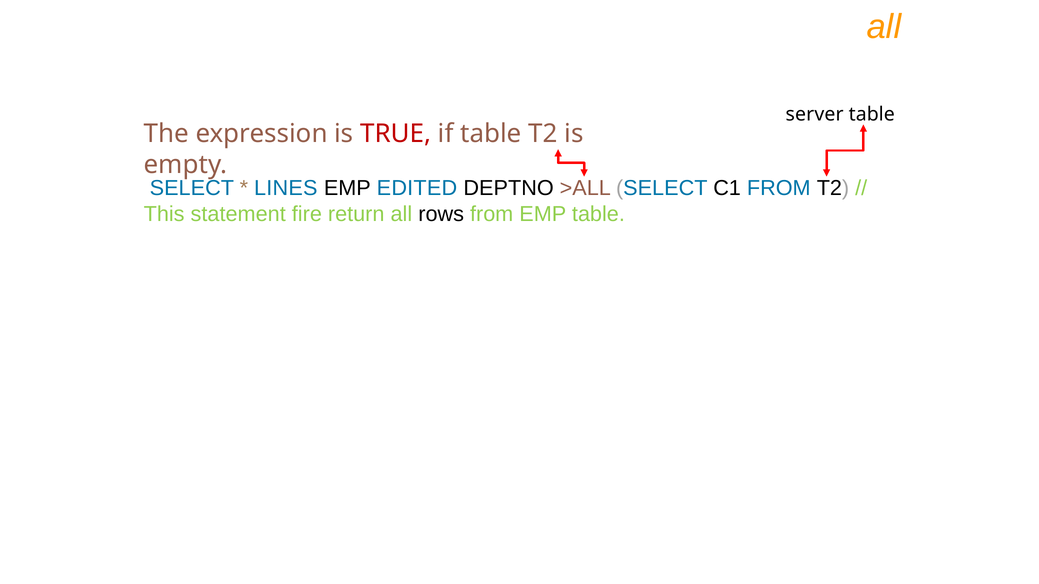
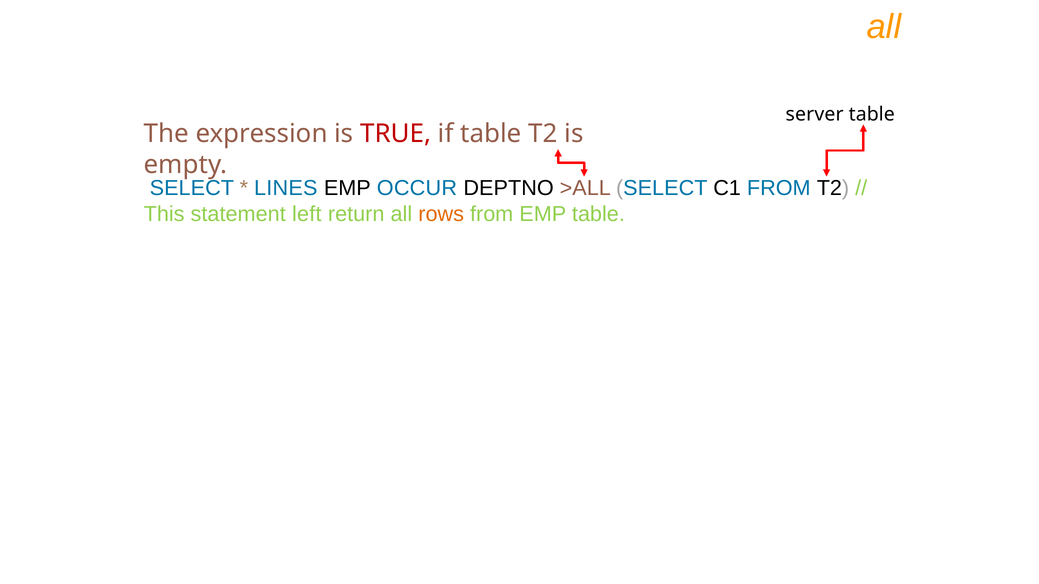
EDITED: EDITED -> OCCUR
fire: fire -> left
rows colour: black -> orange
